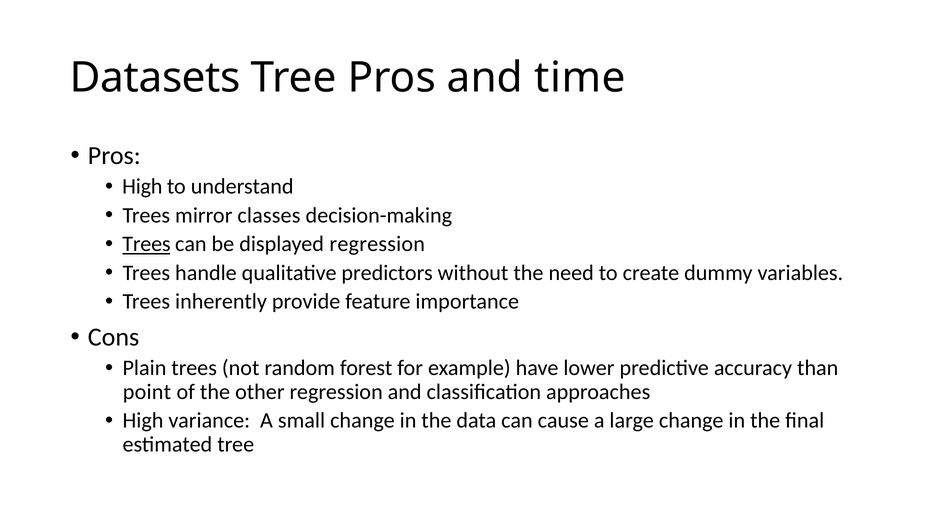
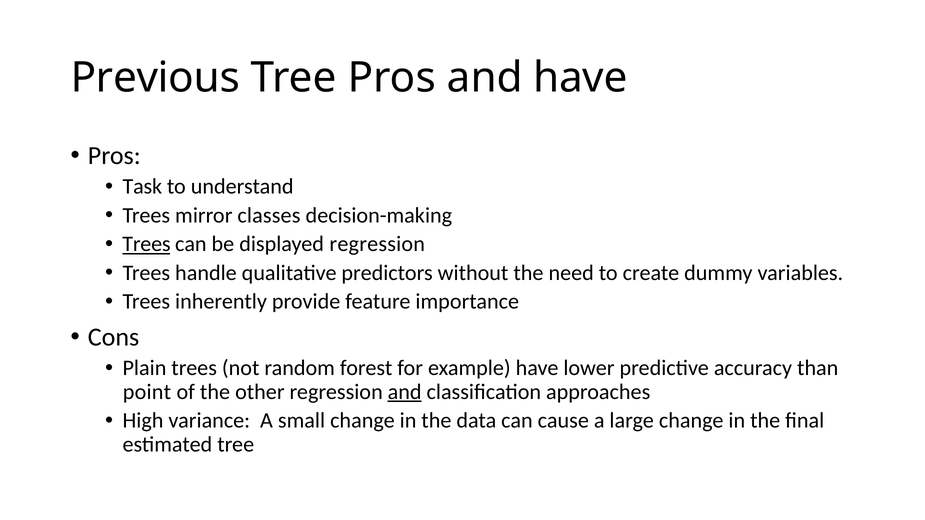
Datasets: Datasets -> Previous
and time: time -> have
High at (142, 187): High -> Task
and at (405, 392) underline: none -> present
